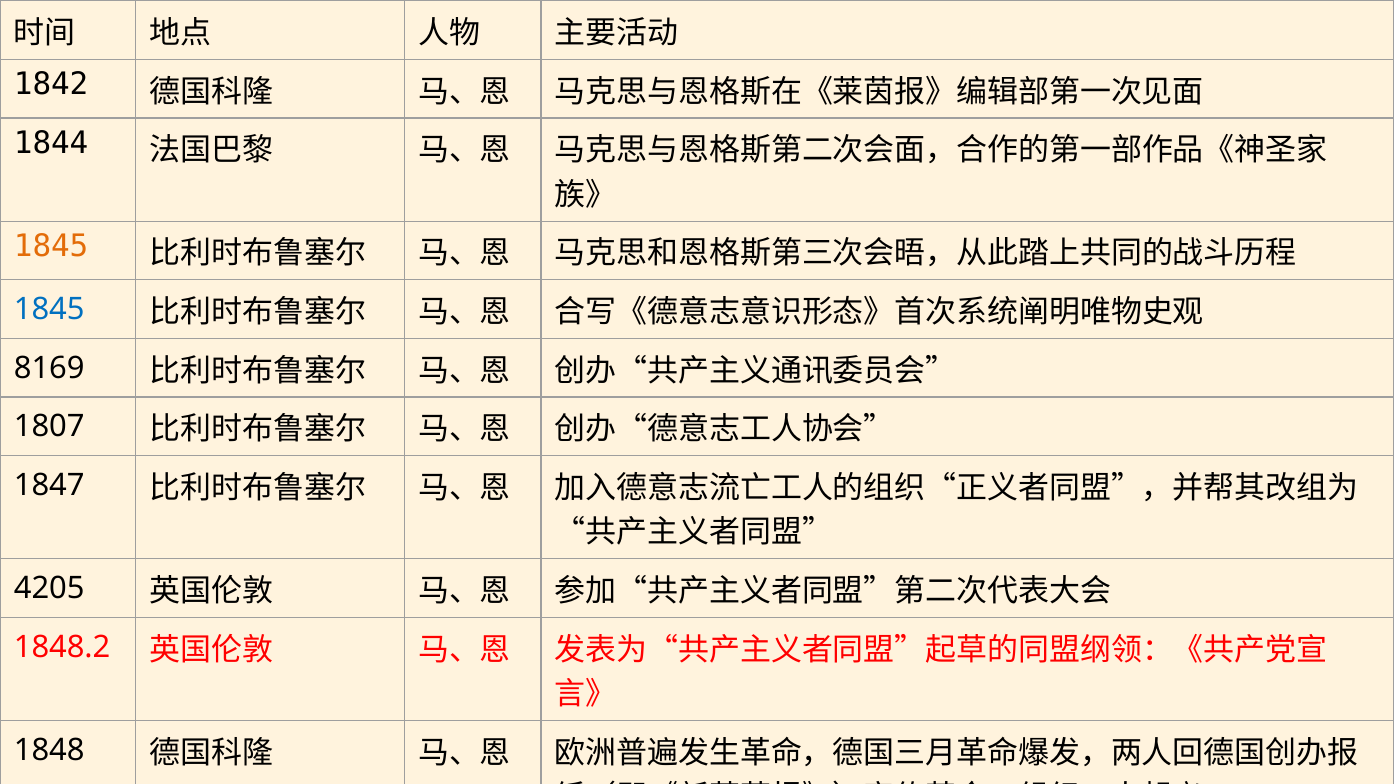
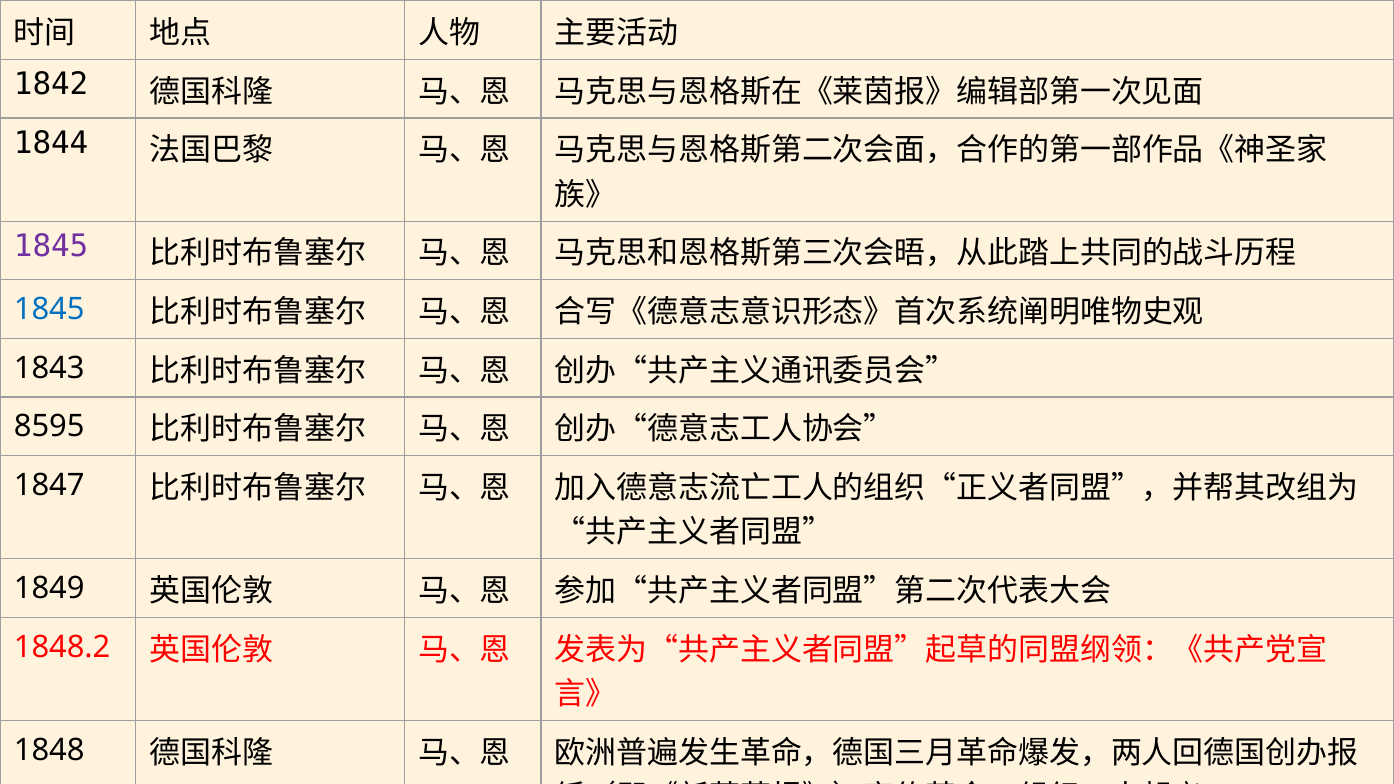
1845 at (51, 247) colour: orange -> purple
8169: 8169 -> 1843
1807: 1807 -> 8595
4205: 4205 -> 1849
